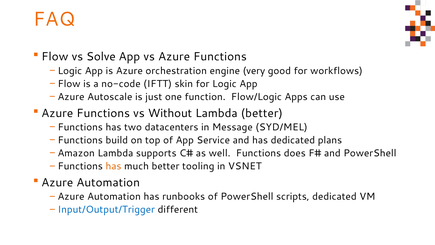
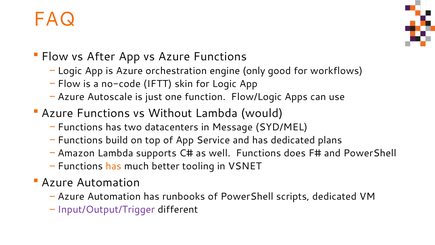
Solve: Solve -> After
very: very -> only
Lambda better: better -> would
Input/Output/Trigger colour: blue -> purple
